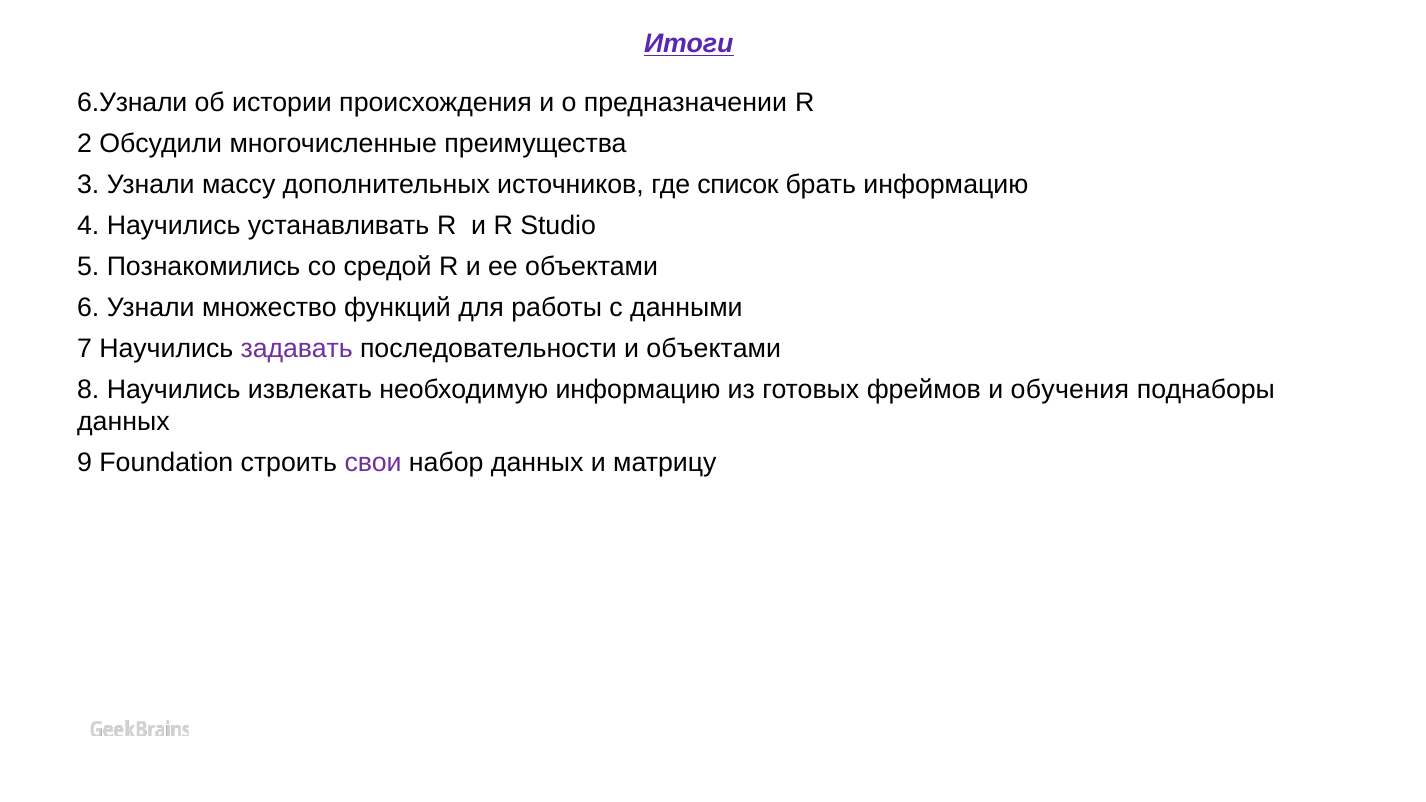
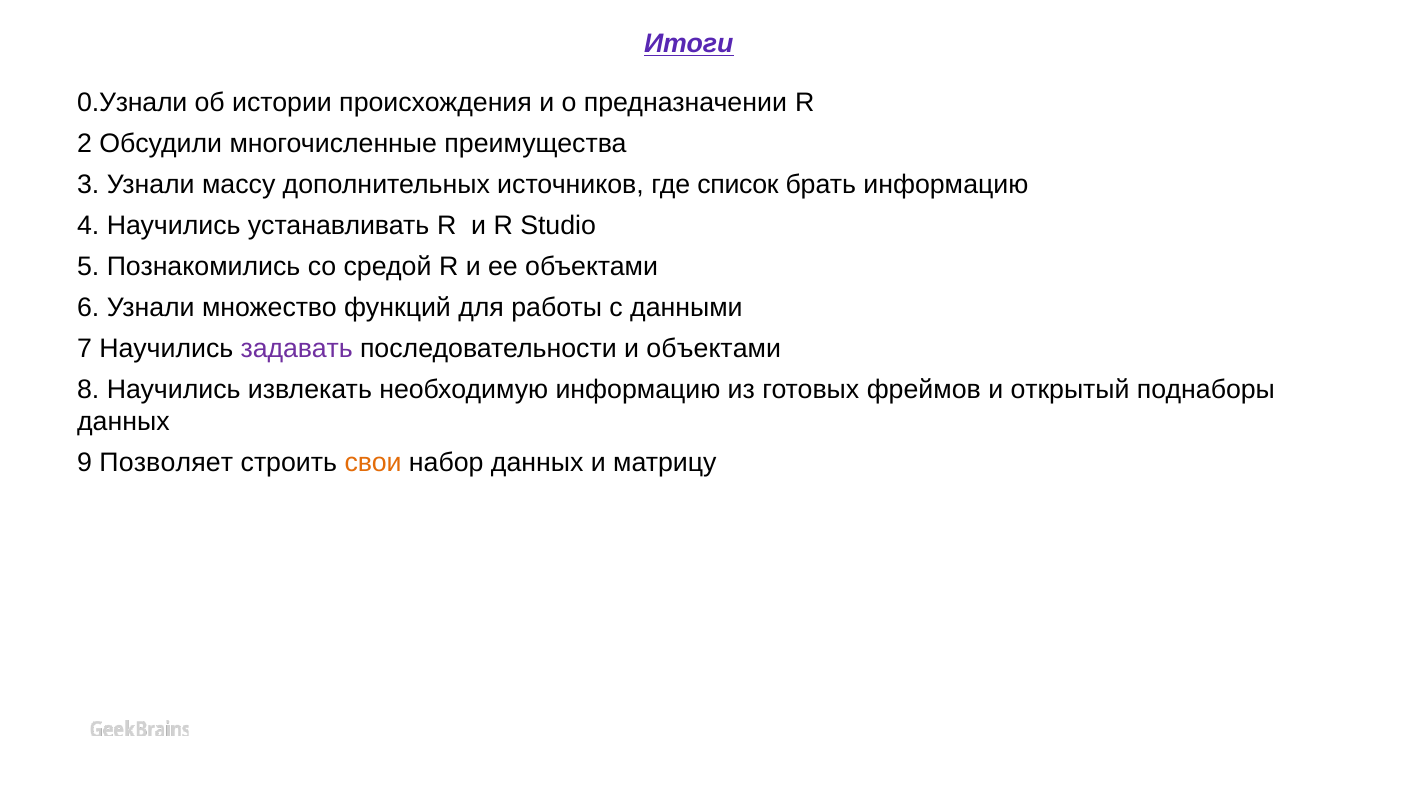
6.Узнали: 6.Узнали -> 0.Узнали
обучения: обучения -> открытый
Foundation: Foundation -> Позволяет
свои colour: purple -> orange
